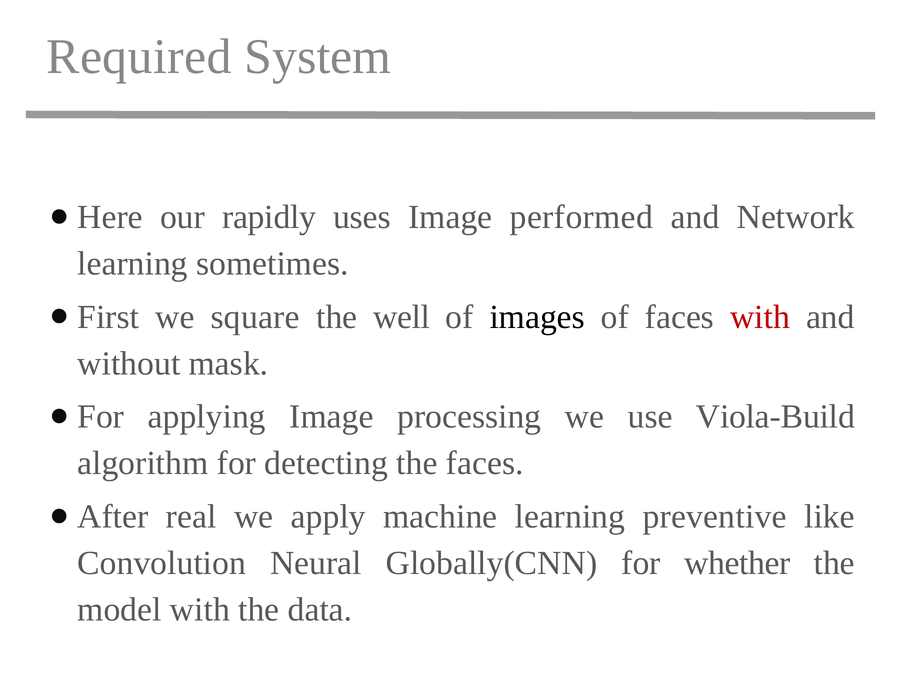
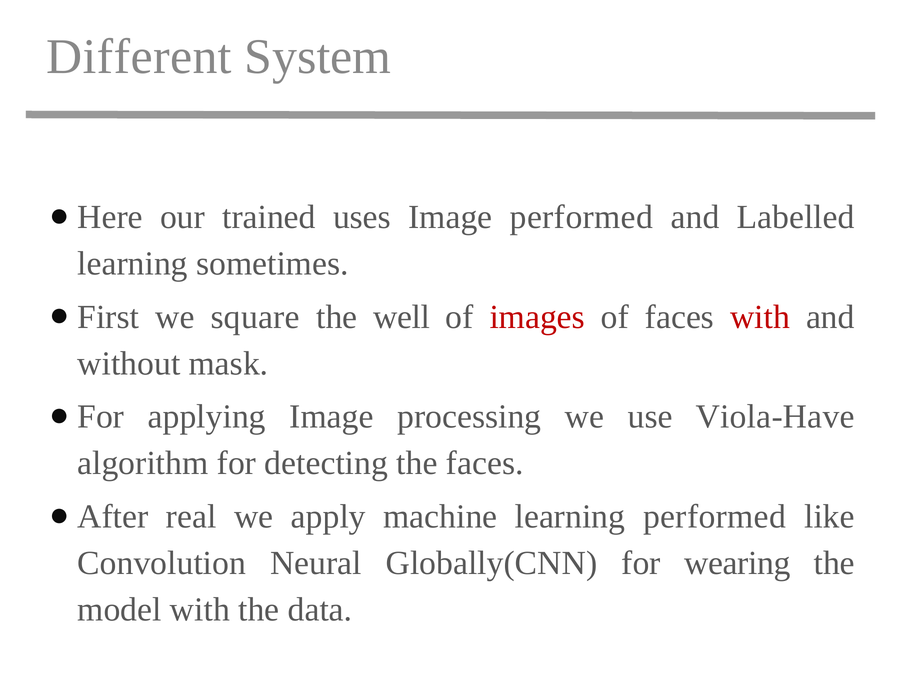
Required: Required -> Different
rapidly: rapidly -> trained
Network: Network -> Labelled
images colour: black -> red
Viola-Build: Viola-Build -> Viola-Have
learning preventive: preventive -> performed
whether: whether -> wearing
